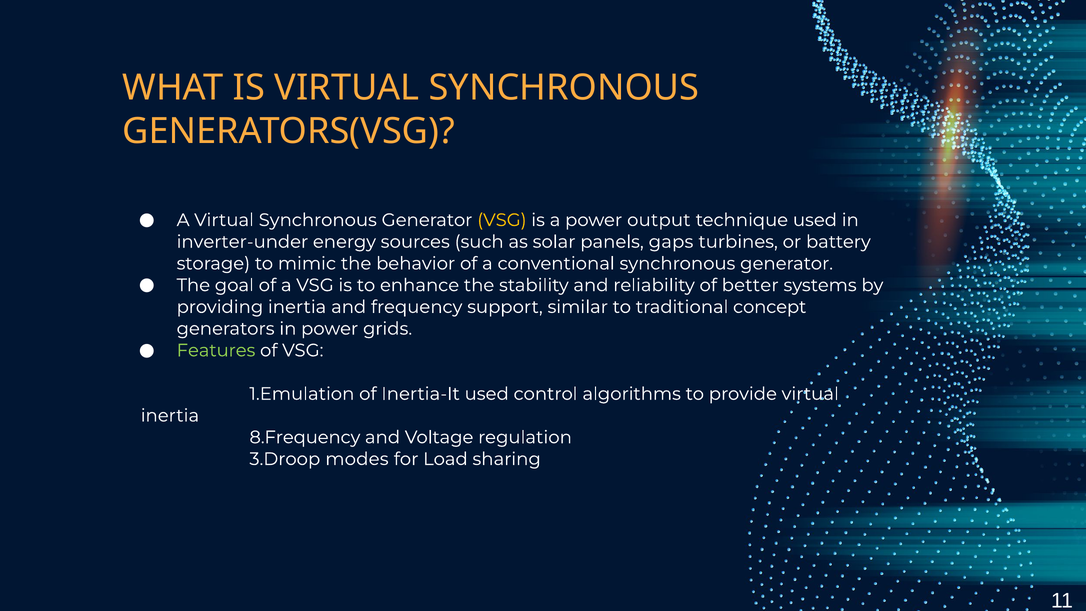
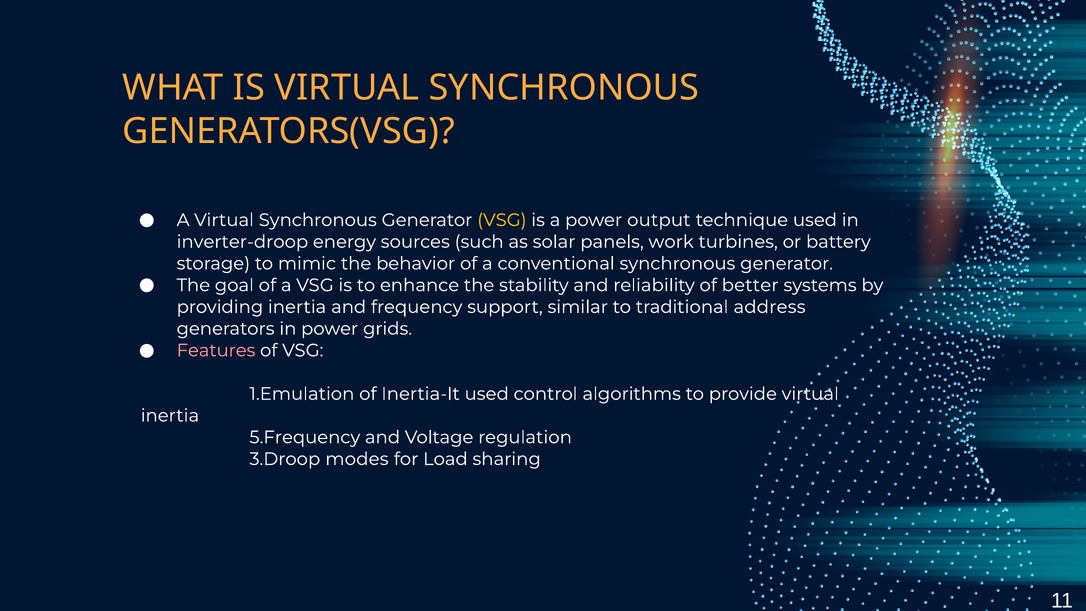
inverter-under: inverter-under -> inverter-droop
gaps: gaps -> work
concept: concept -> address
Features colour: light green -> pink
8.Frequency: 8.Frequency -> 5.Frequency
